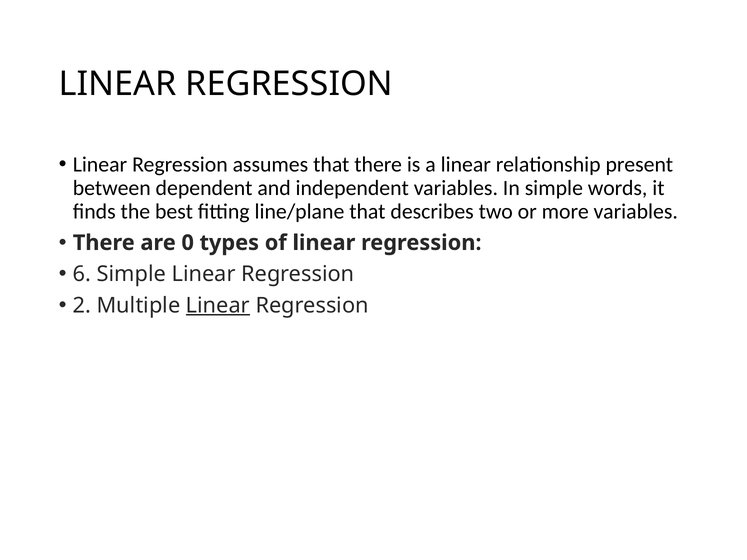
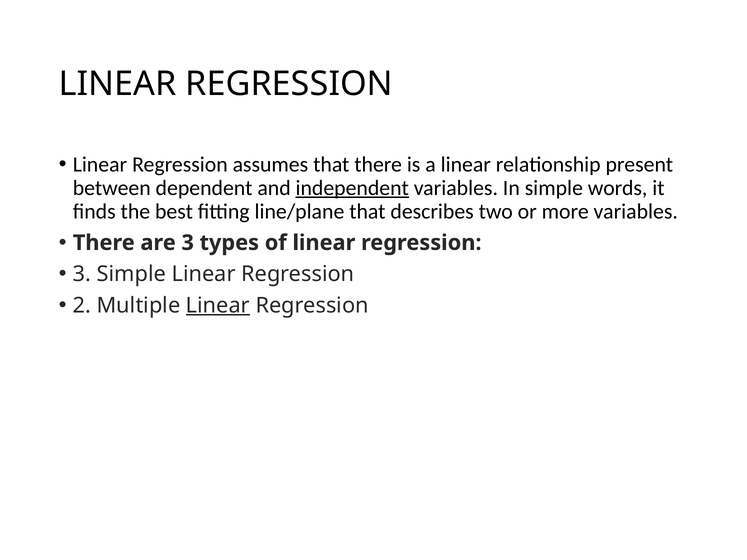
independent underline: none -> present
are 0: 0 -> 3
6 at (82, 274): 6 -> 3
